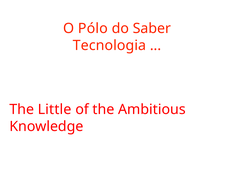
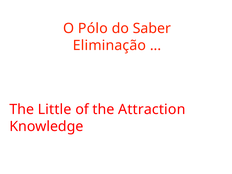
Tecnologia: Tecnologia -> Eliminação
Ambitious: Ambitious -> Attraction
